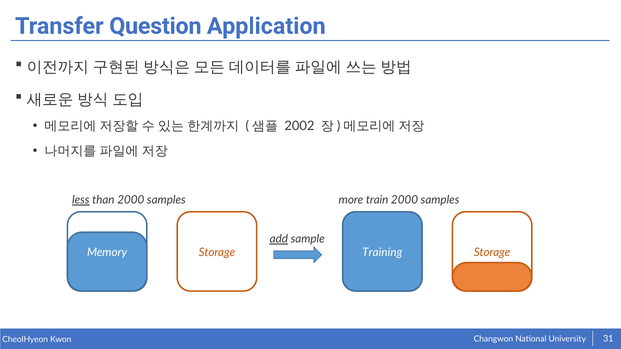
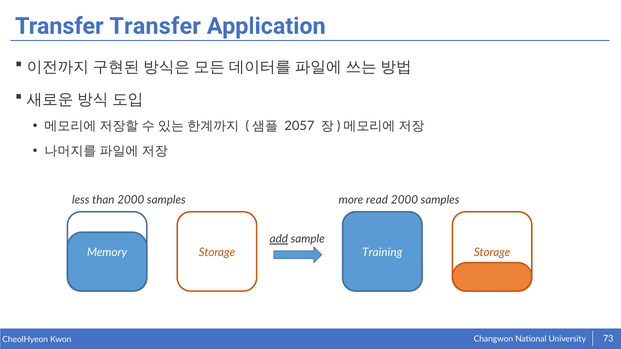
Transfer Question: Question -> Transfer
2002: 2002 -> 2057
less underline: present -> none
train: train -> read
31: 31 -> 73
